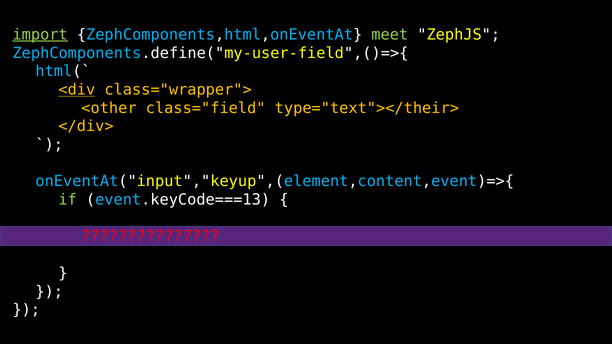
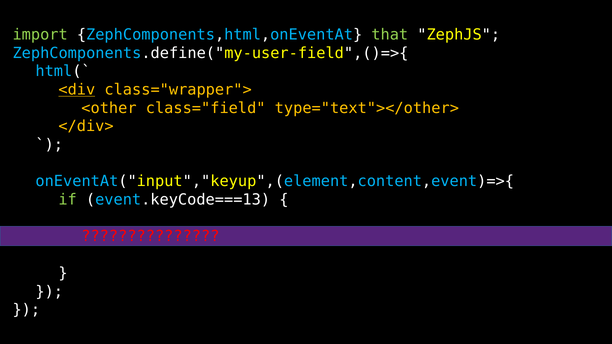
import underline: present -> none
meet: meet -> that
type="text"></their>: type="text"></their> -> type="text"></other>
